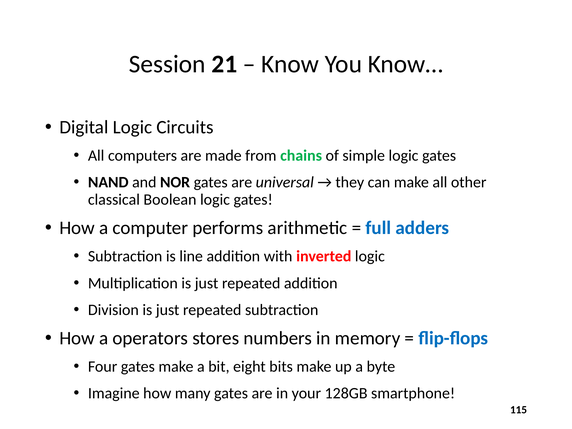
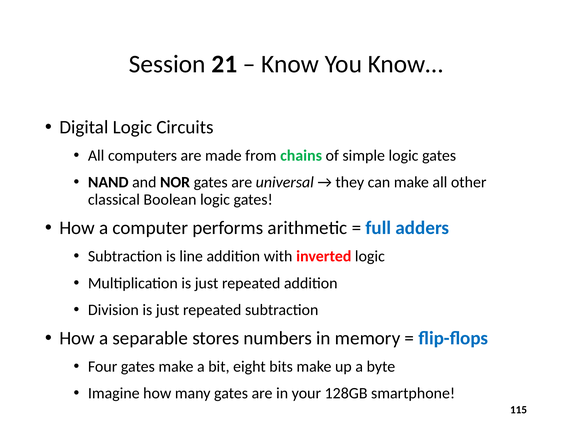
operators: operators -> separable
